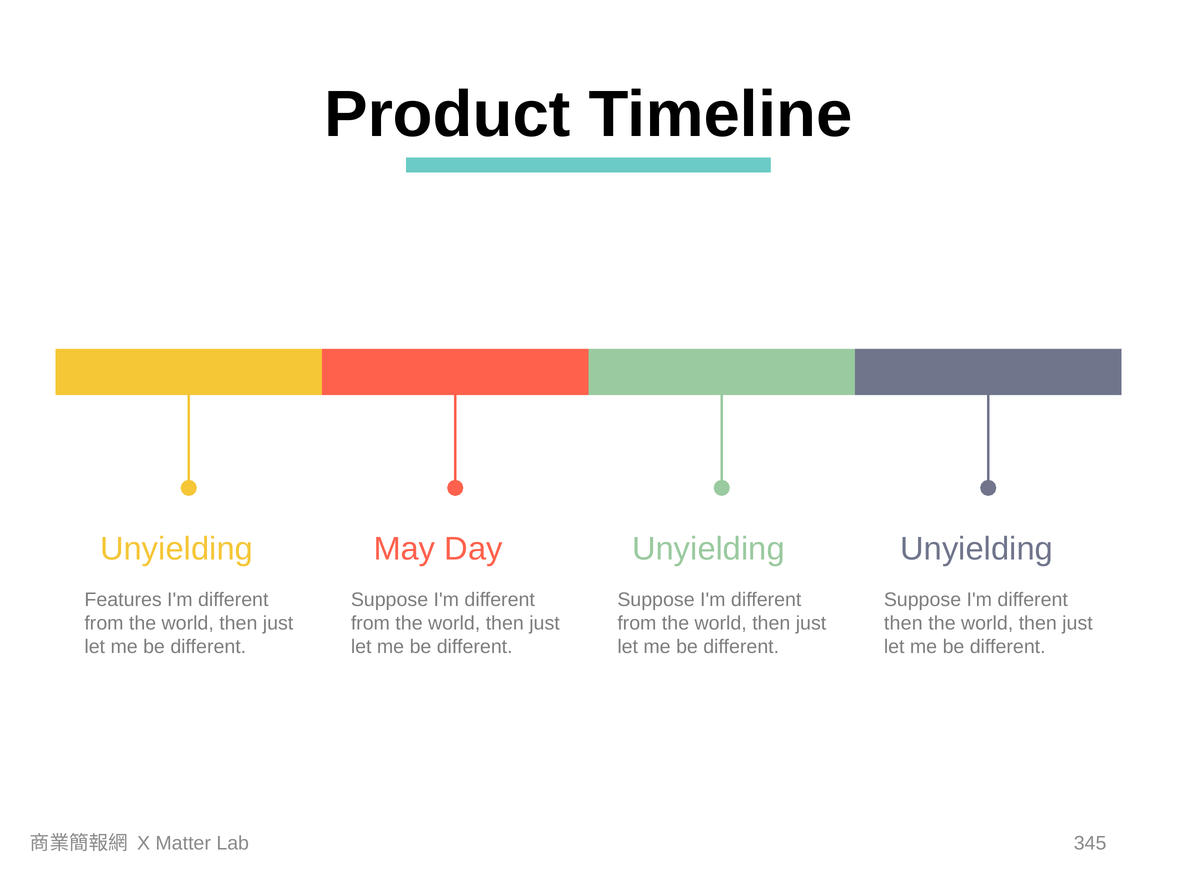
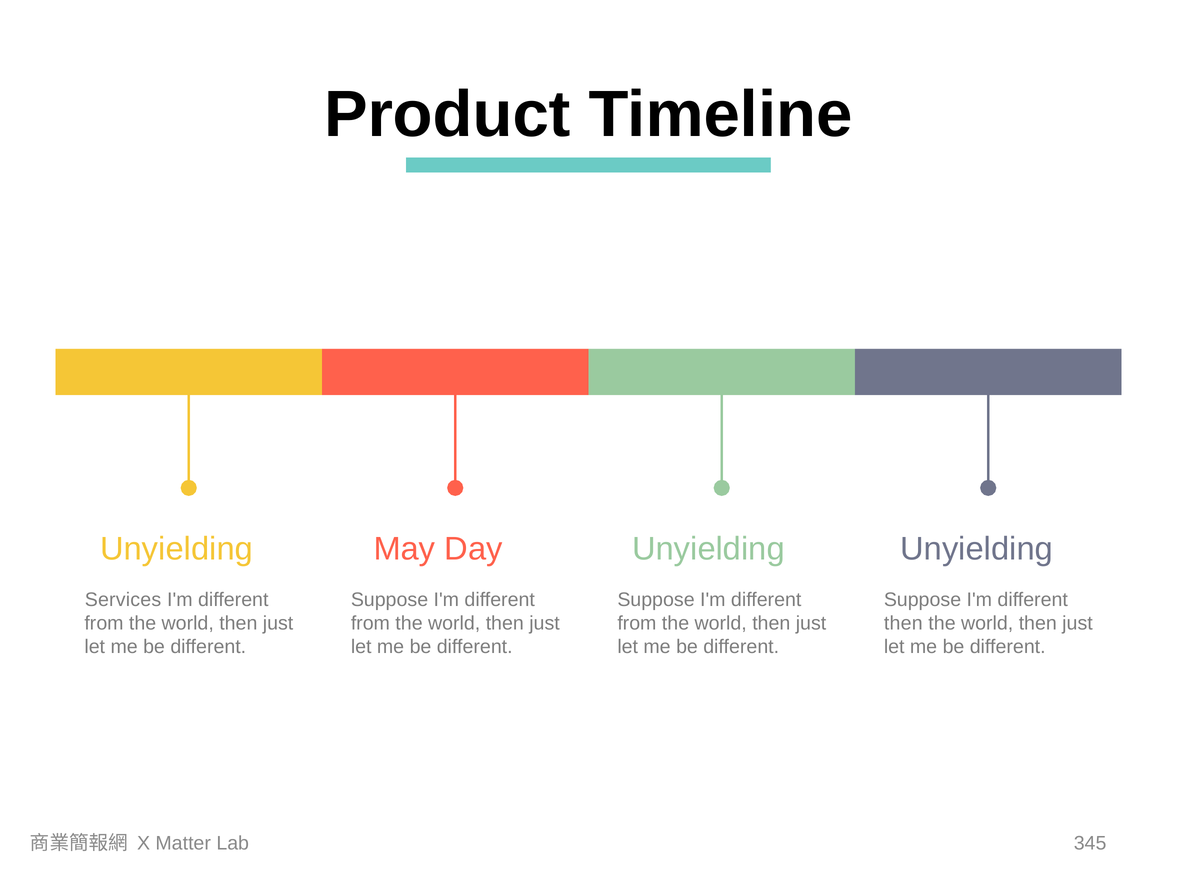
Features: Features -> Services
